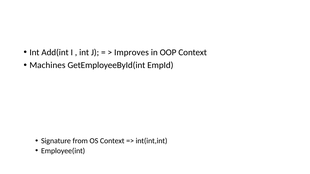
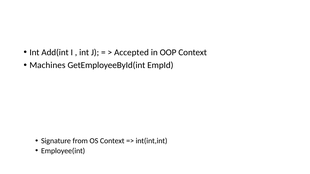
Improves: Improves -> Accepted
